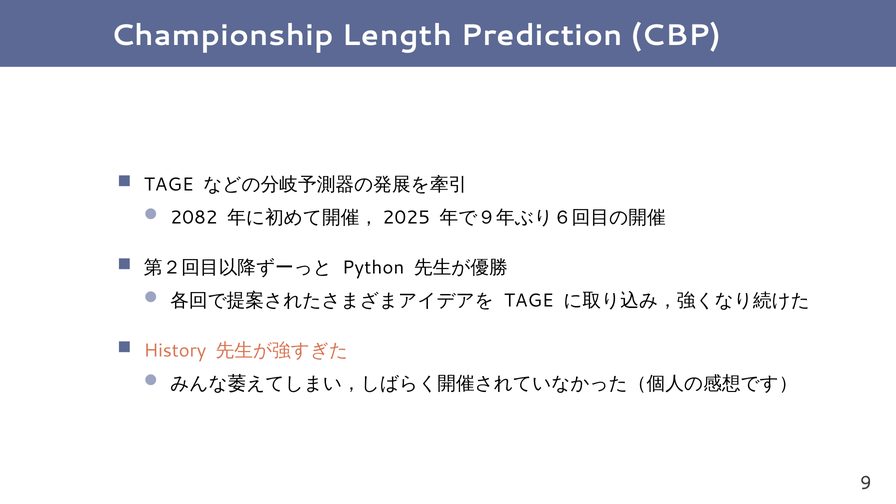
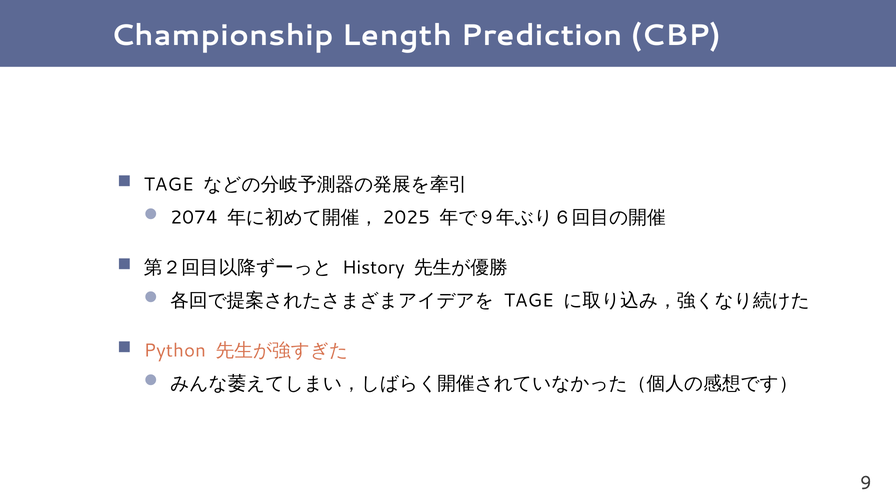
2082: 2082 -> 2074
Python: Python -> History
History: History -> Python
